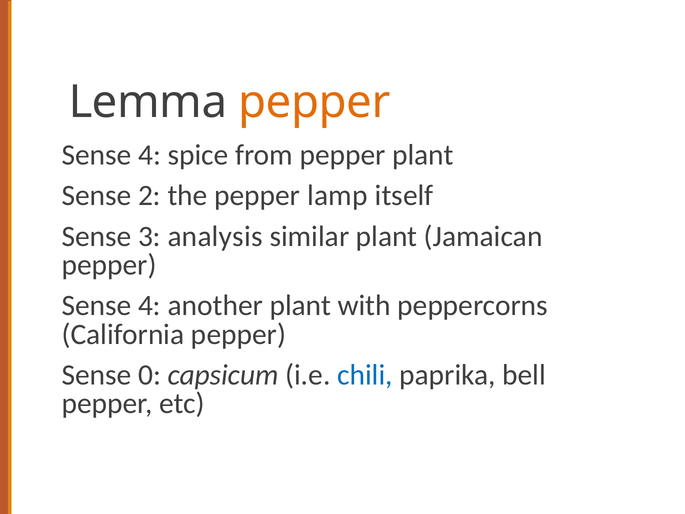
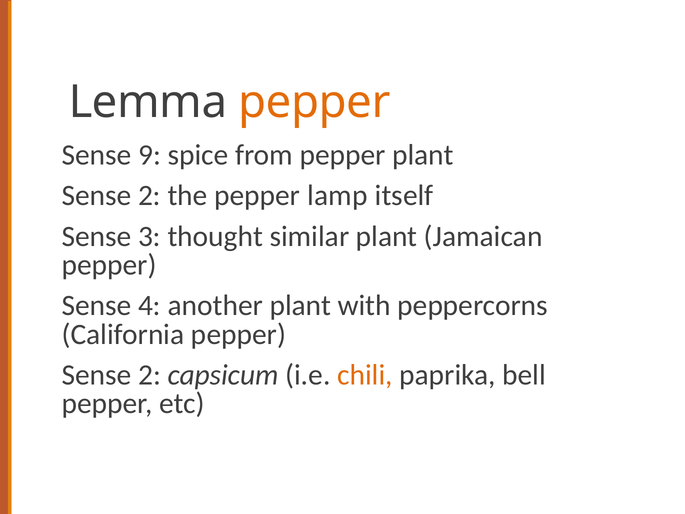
4 at (150, 155): 4 -> 9
analysis: analysis -> thought
0 at (150, 375): 0 -> 2
chili colour: blue -> orange
